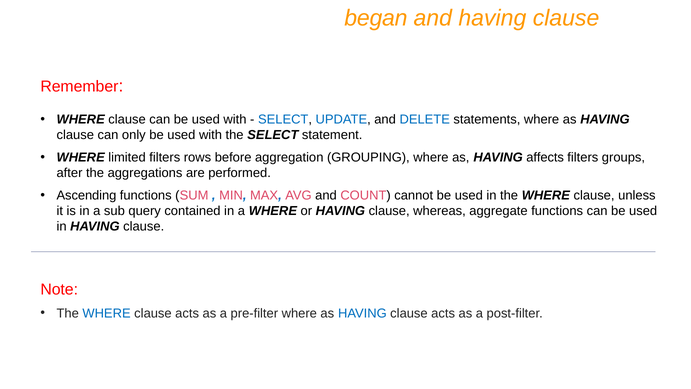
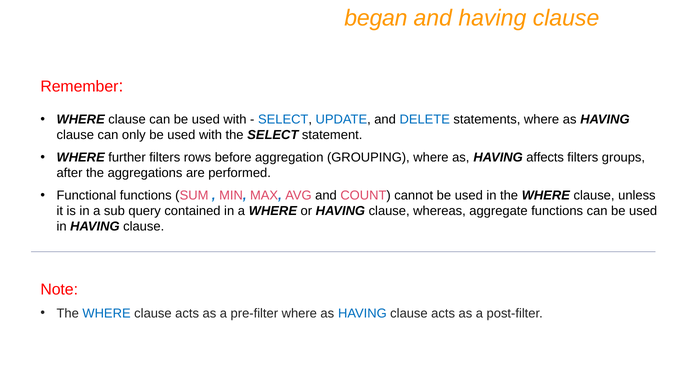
limited: limited -> further
Ascending: Ascending -> Functional
